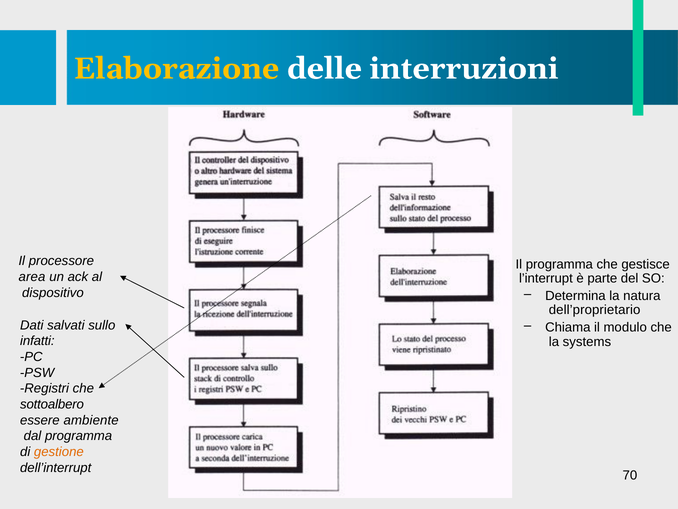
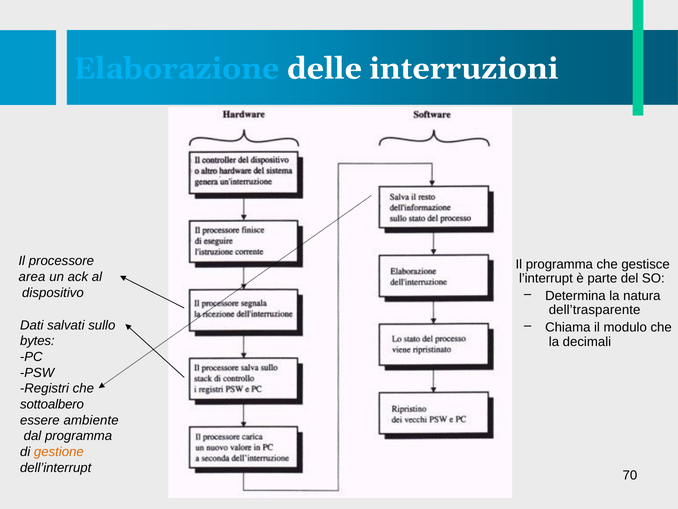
Elaborazione colour: yellow -> light blue
dell’proprietario: dell’proprietario -> dell’trasparente
infatti: infatti -> bytes
systems: systems -> decimali
